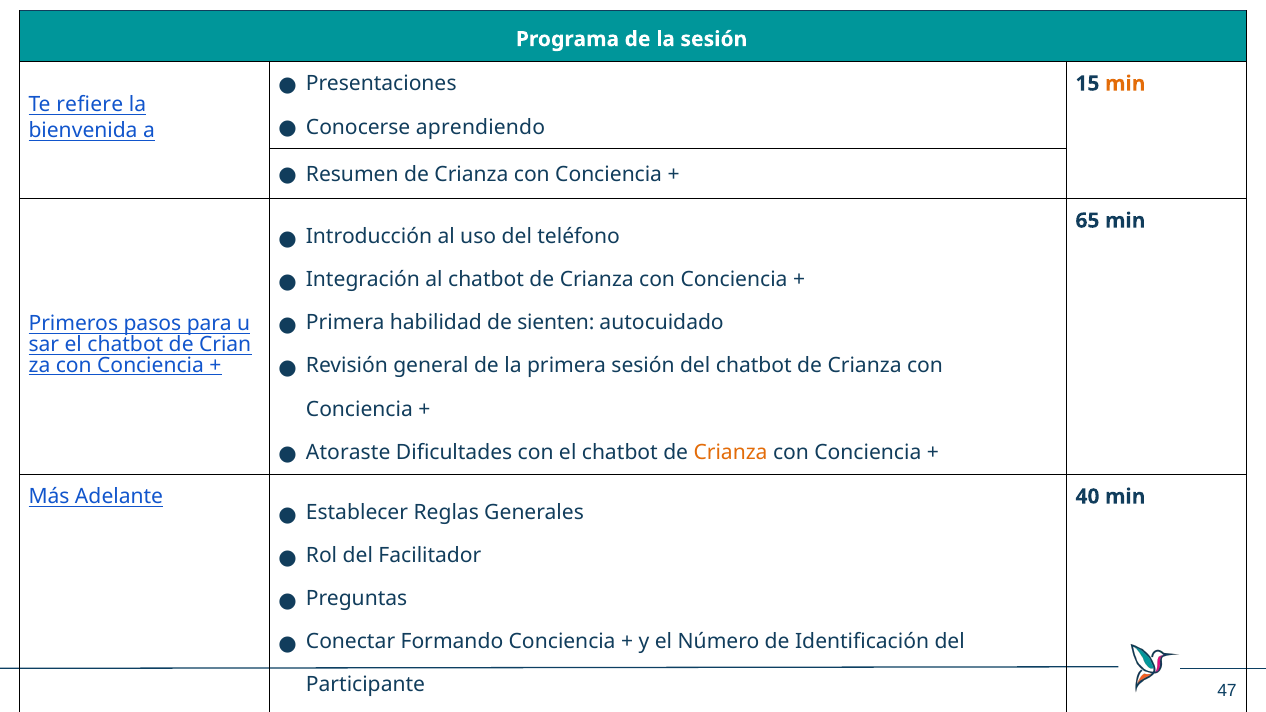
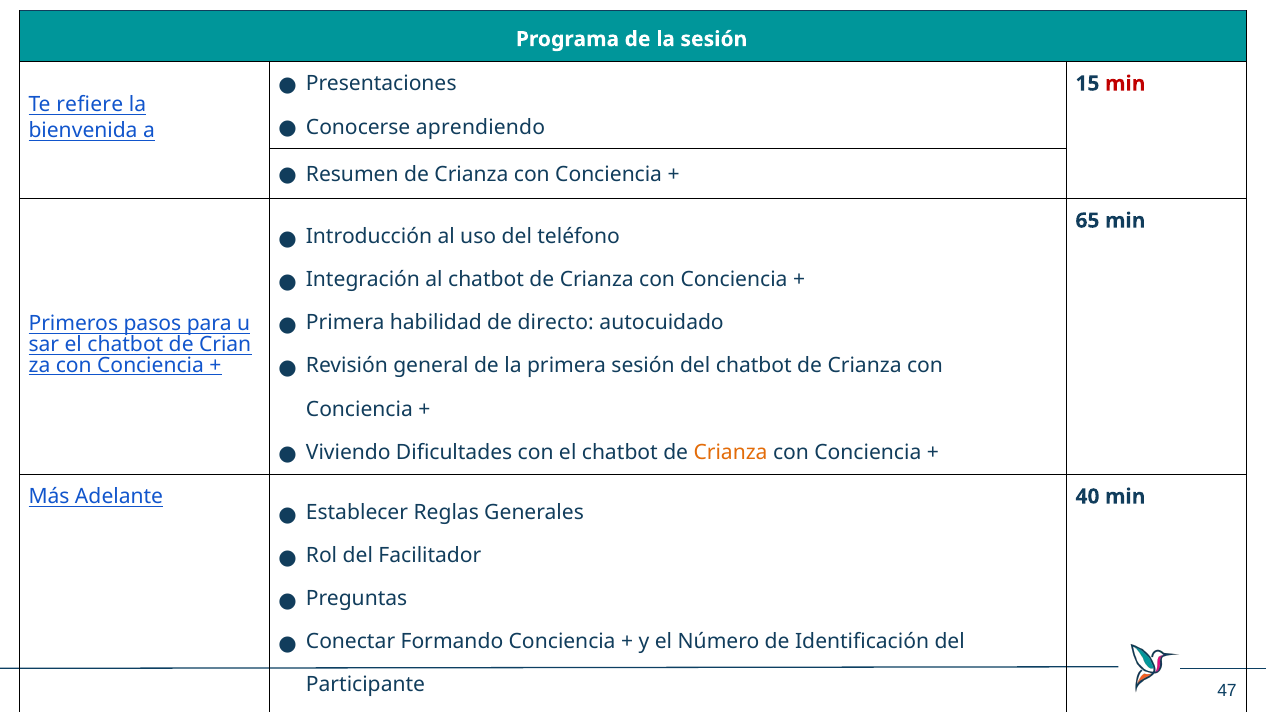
min at (1125, 84) colour: orange -> red
sienten: sienten -> directo
Atoraste: Atoraste -> Viviendo
